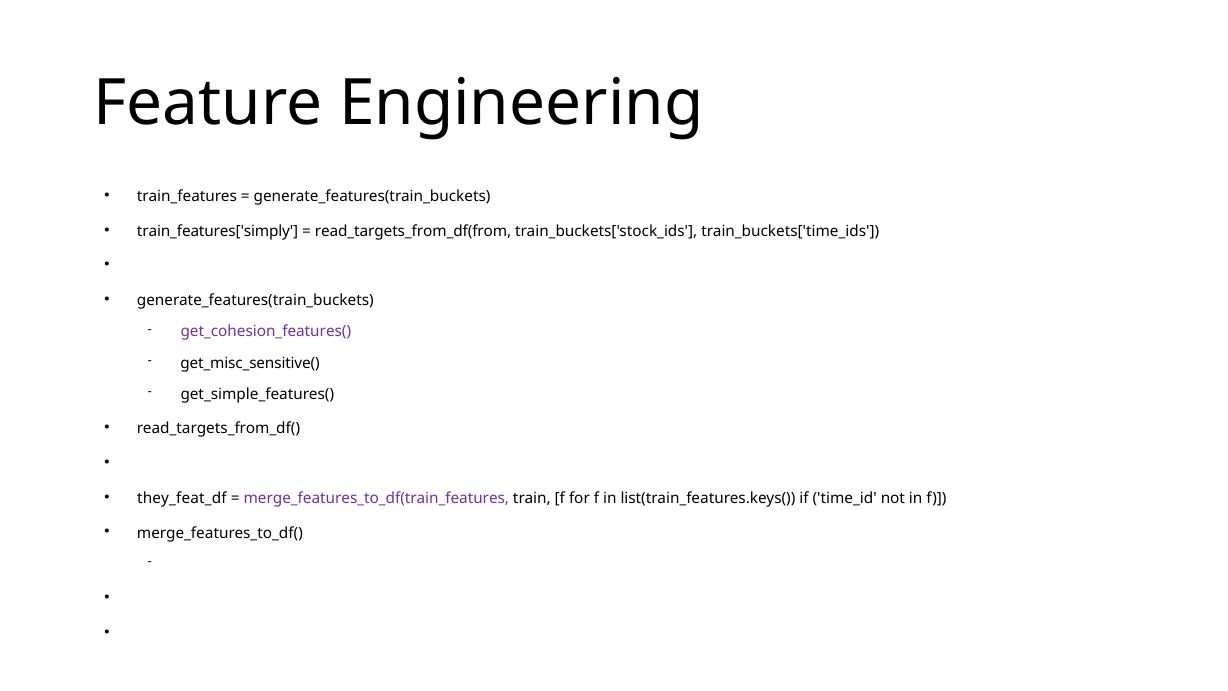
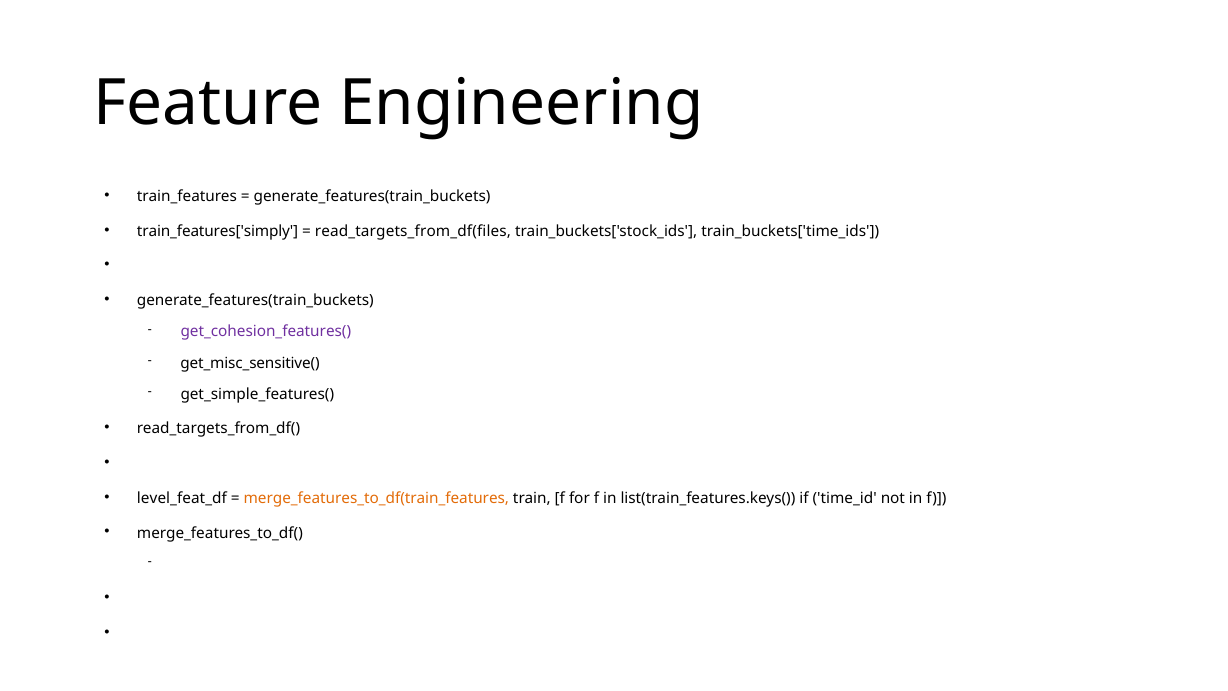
read_targets_from_df(from: read_targets_from_df(from -> read_targets_from_df(files
they_feat_df: they_feat_df -> level_feat_df
merge_features_to_df(train_features colour: purple -> orange
